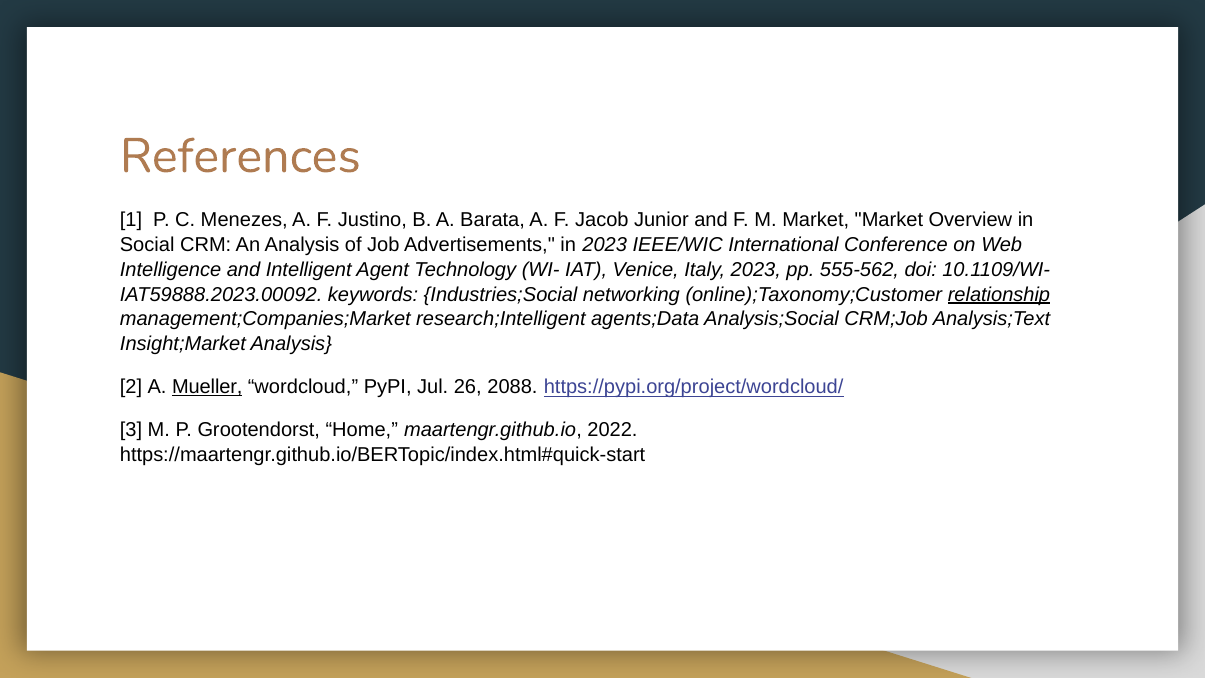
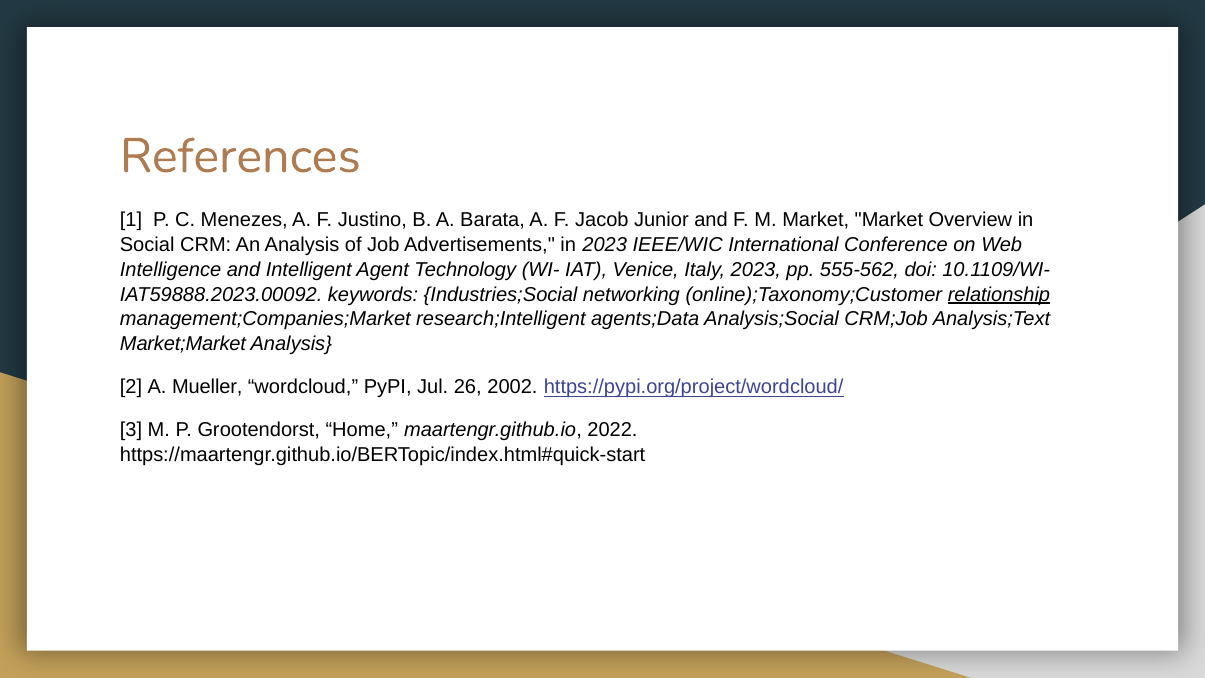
Insight;Market: Insight;Market -> Market;Market
Mueller underline: present -> none
2088: 2088 -> 2002
